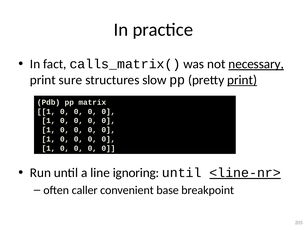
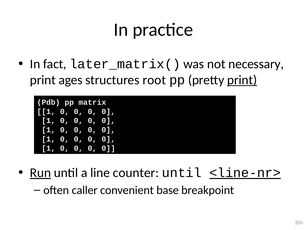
calls_matrix(: calls_matrix( -> later_matrix(
necessary underline: present -> none
sure: sure -> ages
slow: slow -> root
Run underline: none -> present
ignoring: ignoring -> counter
